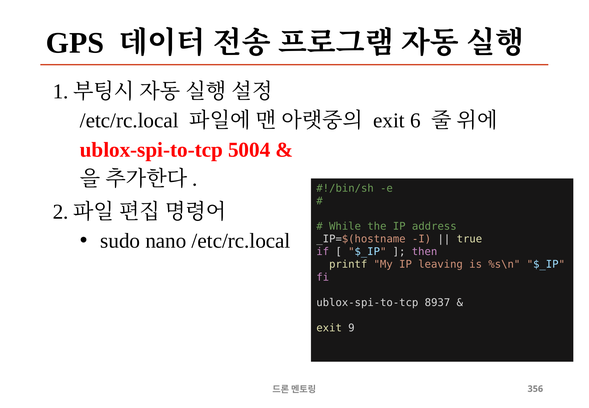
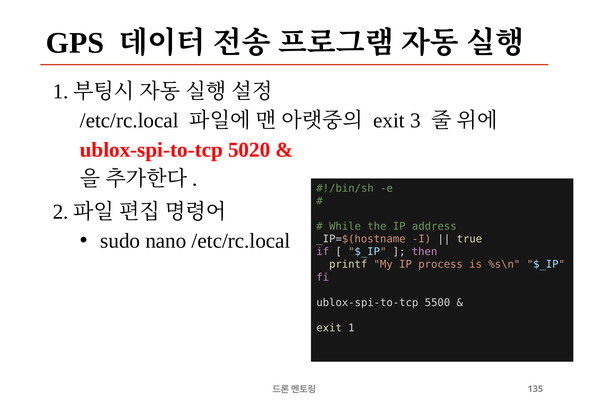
6: 6 -> 3
5004: 5004 -> 5020
leaving: leaving -> process
8937: 8937 -> 5500
exit 9: 9 -> 1
356: 356 -> 135
